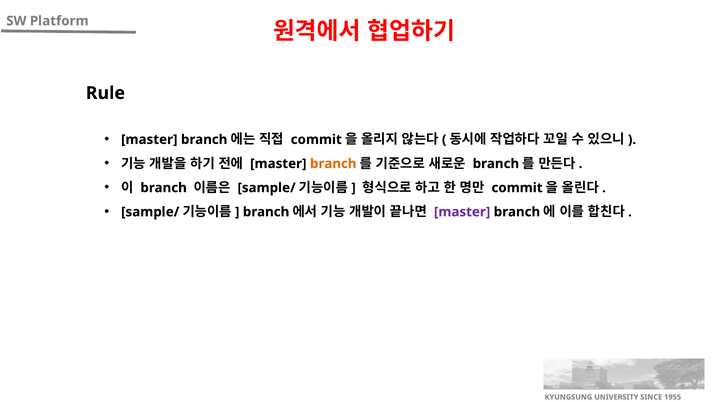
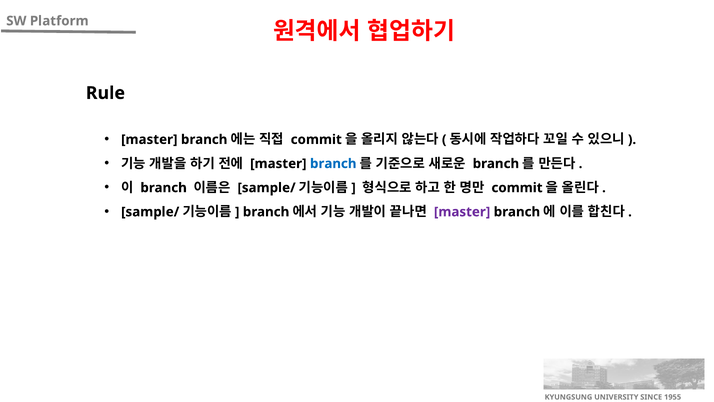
branch at (333, 164) colour: orange -> blue
